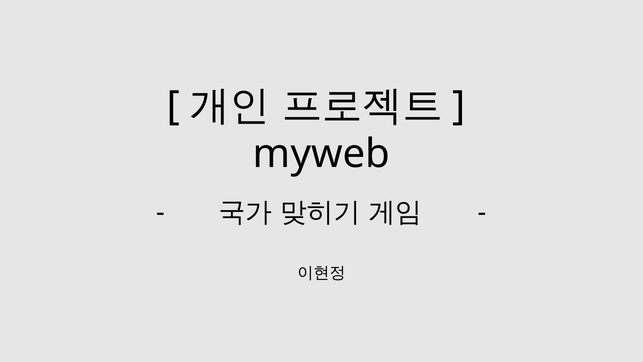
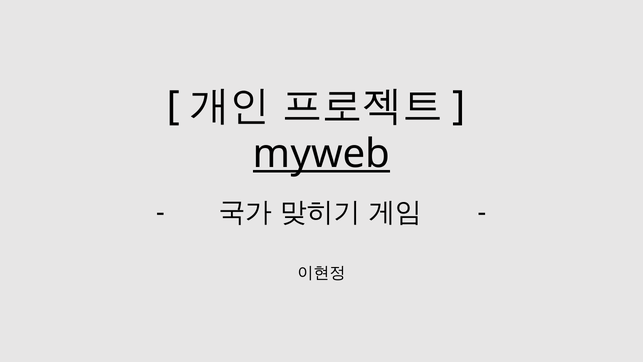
myweb underline: none -> present
